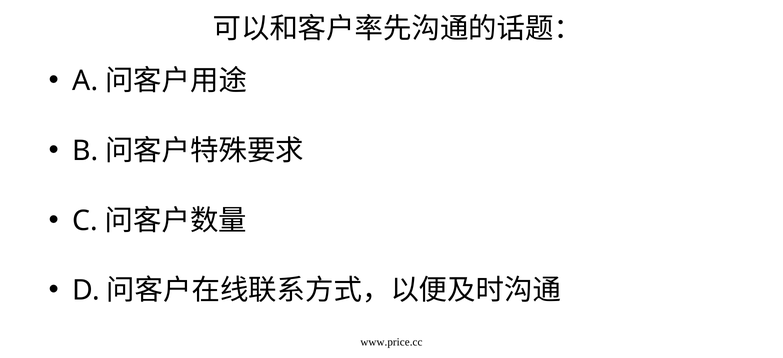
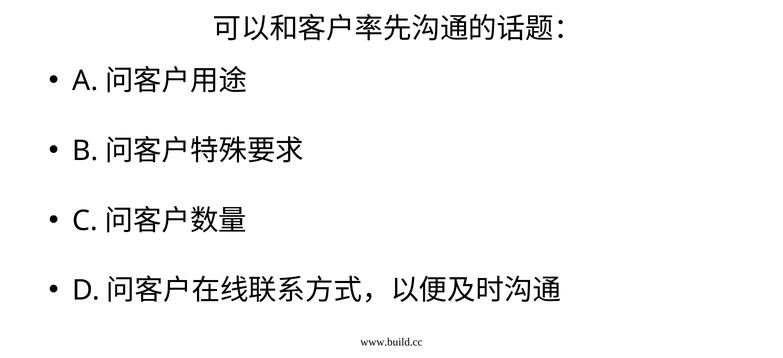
www.price.cc: www.price.cc -> www.build.cc
